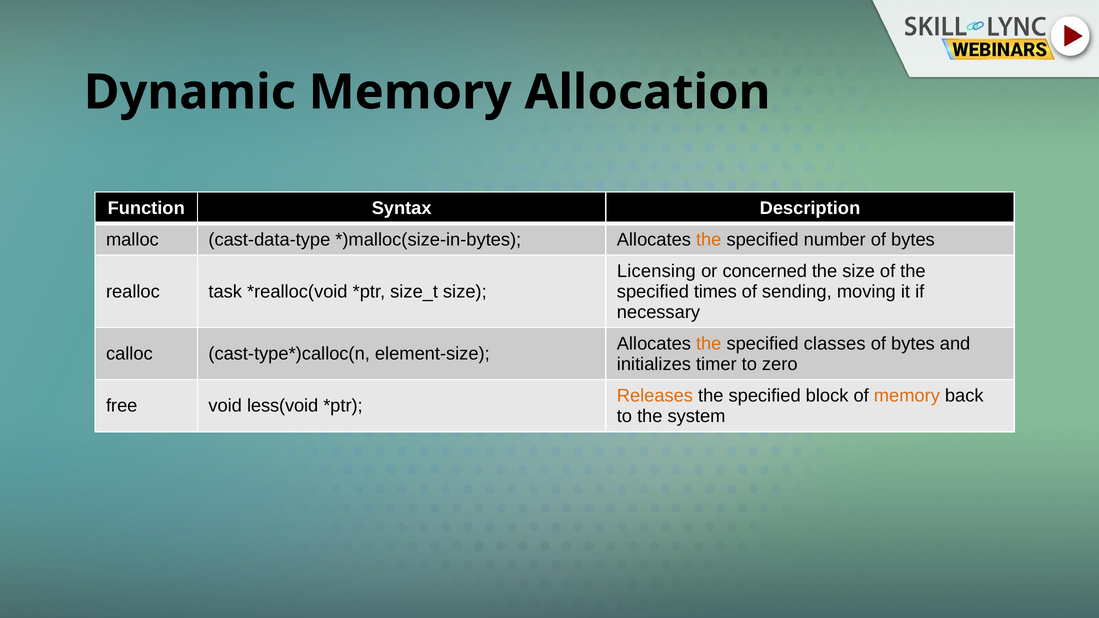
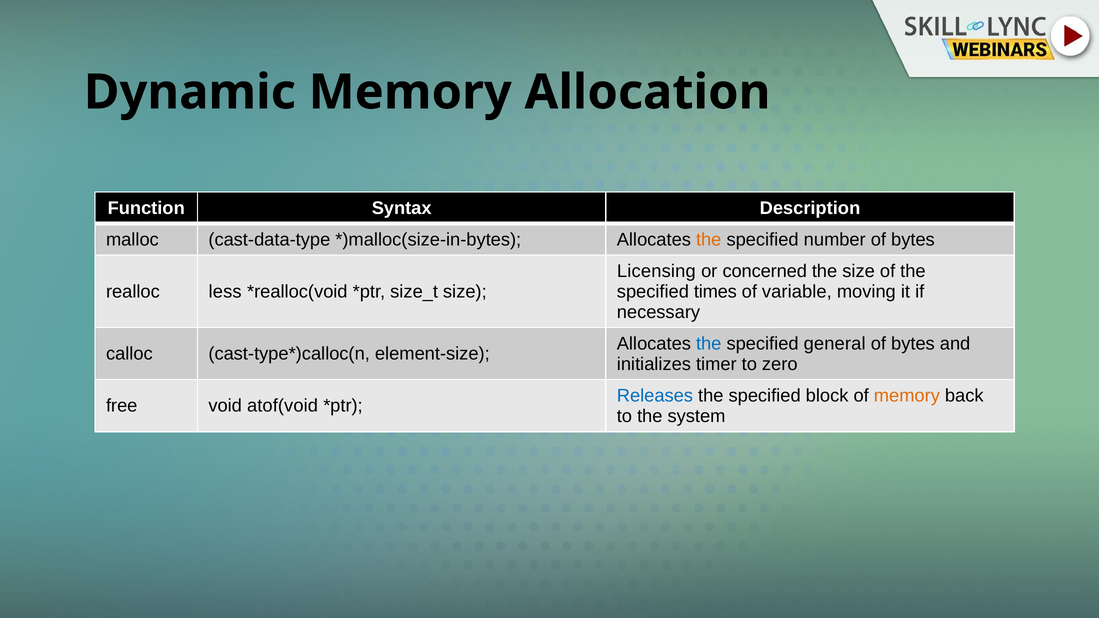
task: task -> less
sending: sending -> variable
the at (709, 344) colour: orange -> blue
classes: classes -> general
Releases colour: orange -> blue
less(void: less(void -> atof(void
